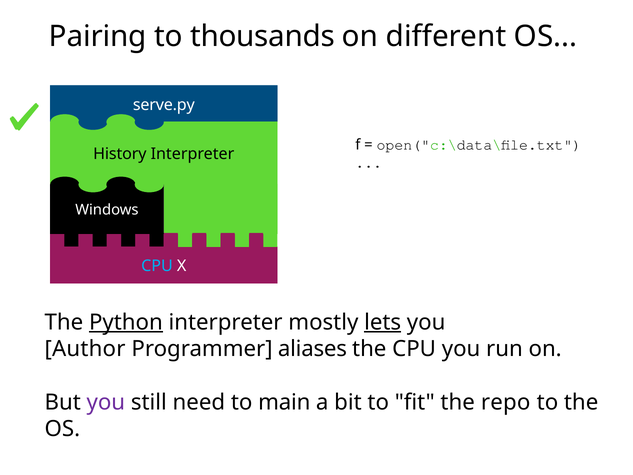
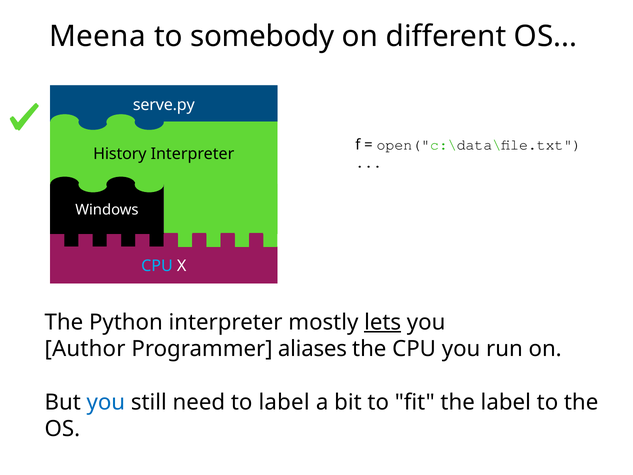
Pairing: Pairing -> Meena
thousands: thousands -> somebody
Python underline: present -> none
you at (106, 402) colour: purple -> blue
to main: main -> label
the repo: repo -> label
